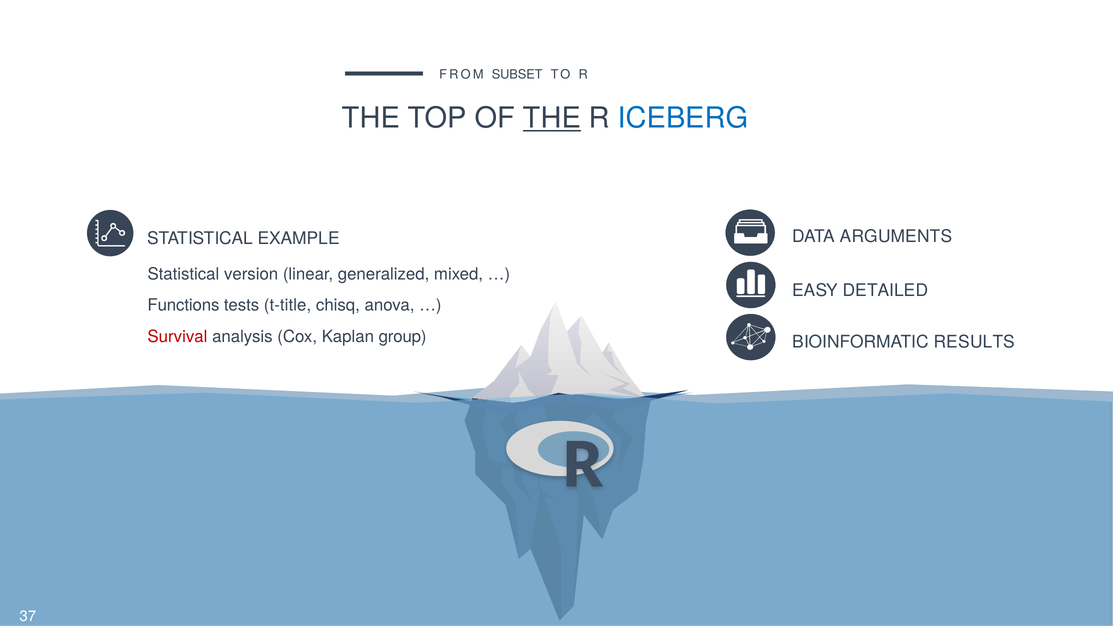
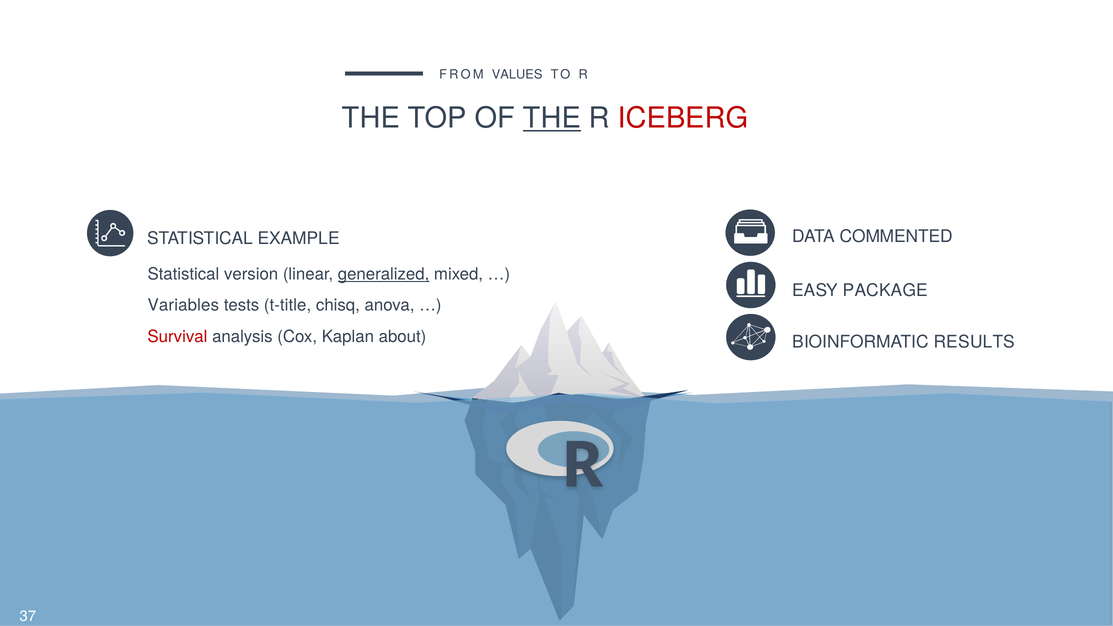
SUBSET: SUBSET -> VALUES
ICEBERG colour: blue -> red
ARGUMENTS: ARGUMENTS -> COMMENTED
generalized underline: none -> present
DETAILED: DETAILED -> PACKAGE
Functions: Functions -> Variables
group: group -> about
